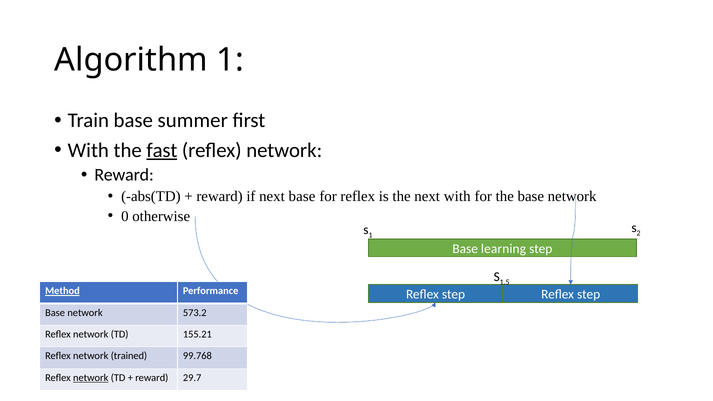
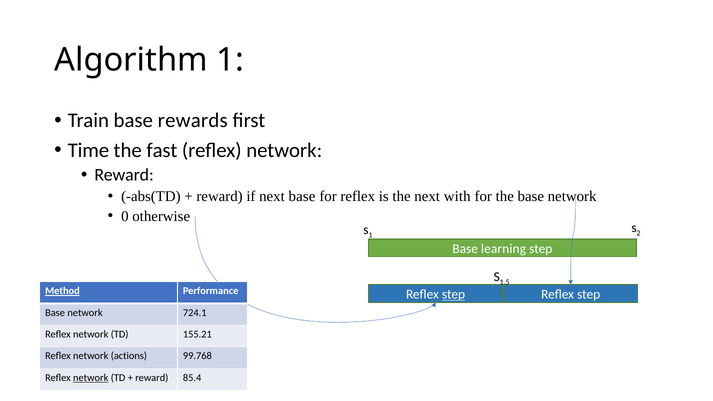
summer: summer -> rewards
With at (88, 150): With -> Time
fast underline: present -> none
step at (453, 294) underline: none -> present
573.2: 573.2 -> 724.1
trained: trained -> actions
29.7: 29.7 -> 85.4
